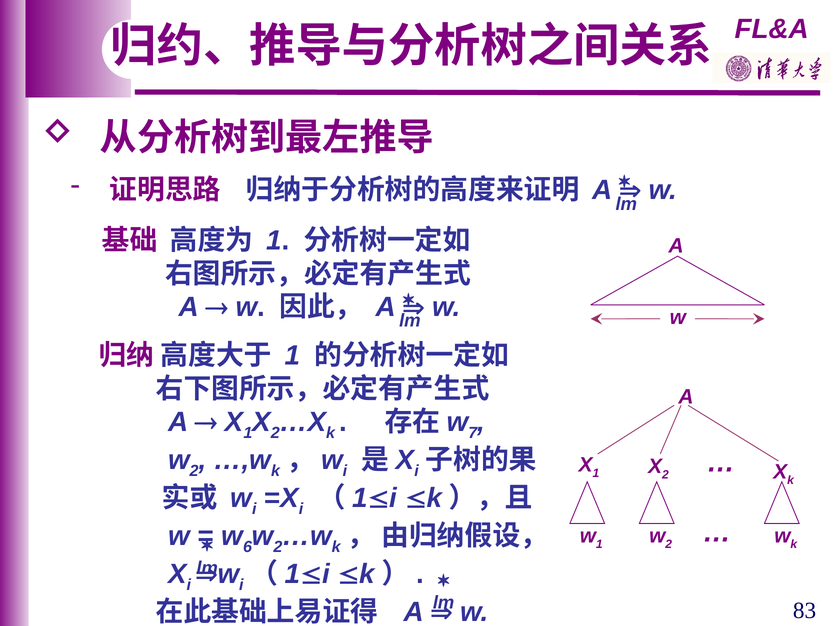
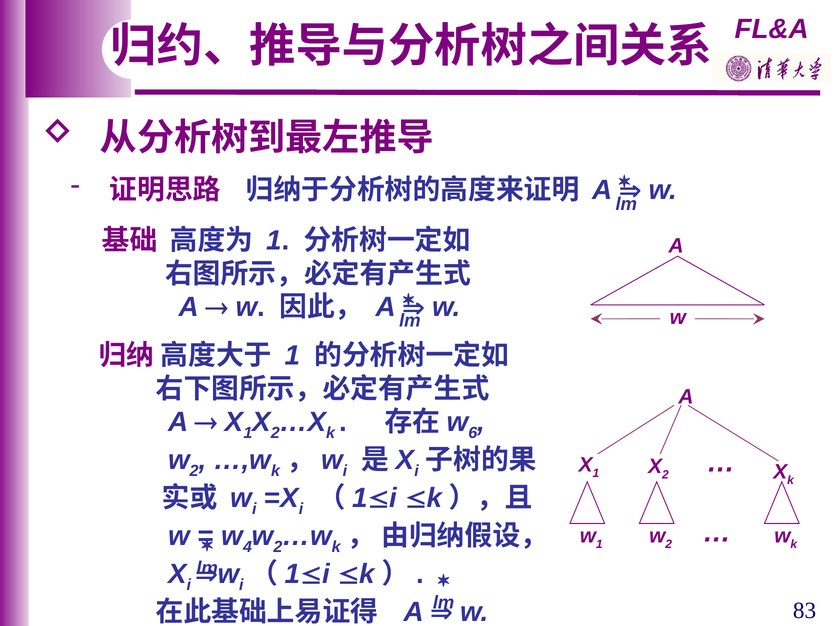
7: 7 -> 6
6: 6 -> 4
